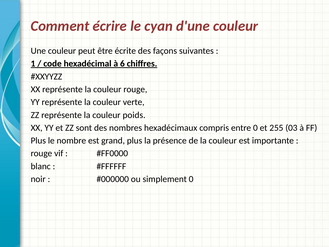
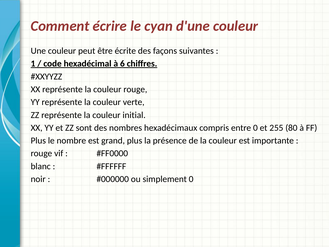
poids: poids -> initial
03: 03 -> 80
